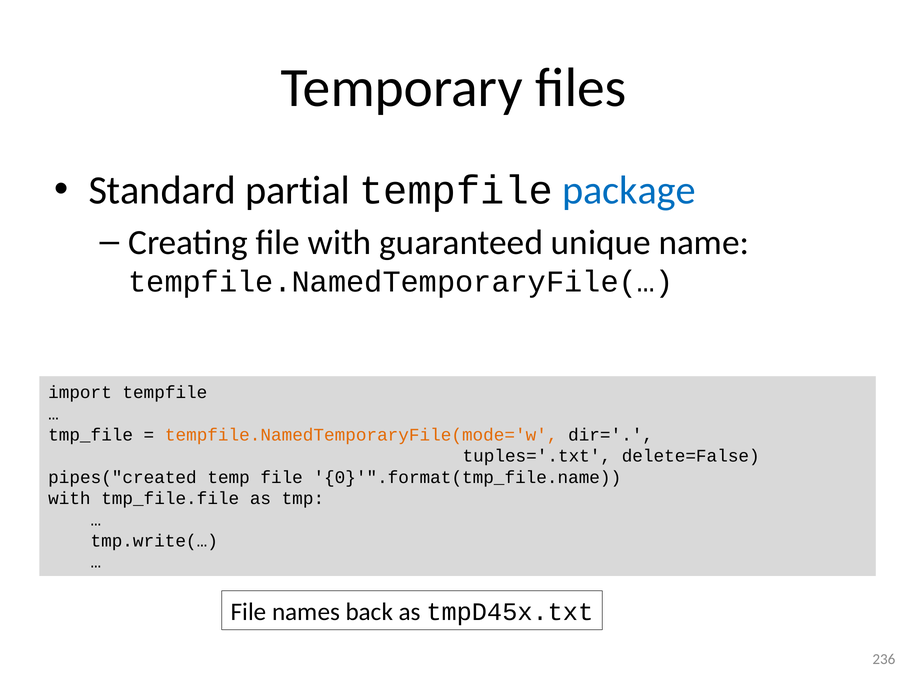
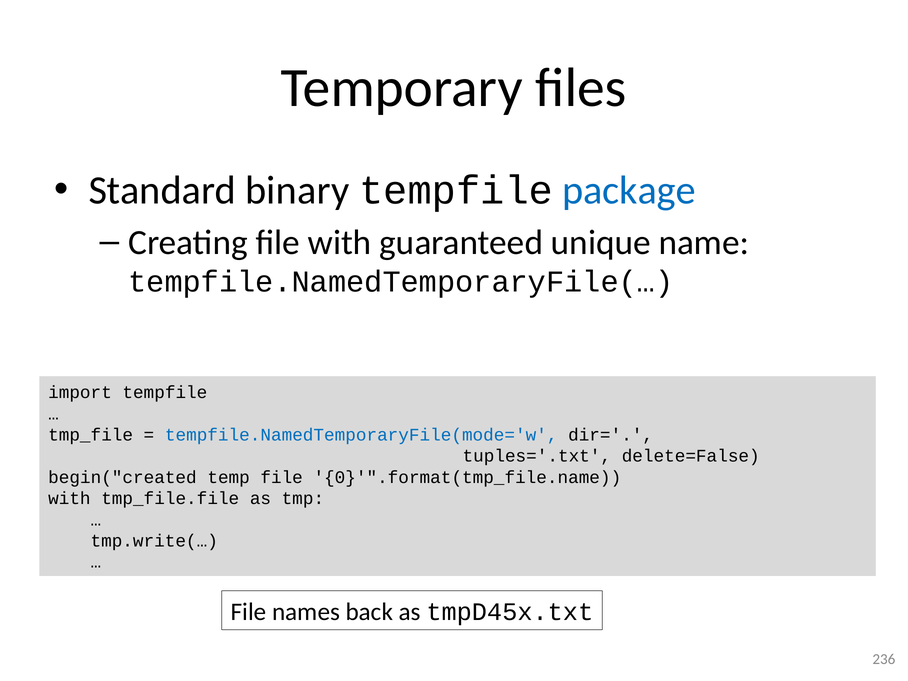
partial: partial -> binary
tempfile.NamedTemporaryFile(mode='w colour: orange -> blue
pipes("created: pipes("created -> begin("created
